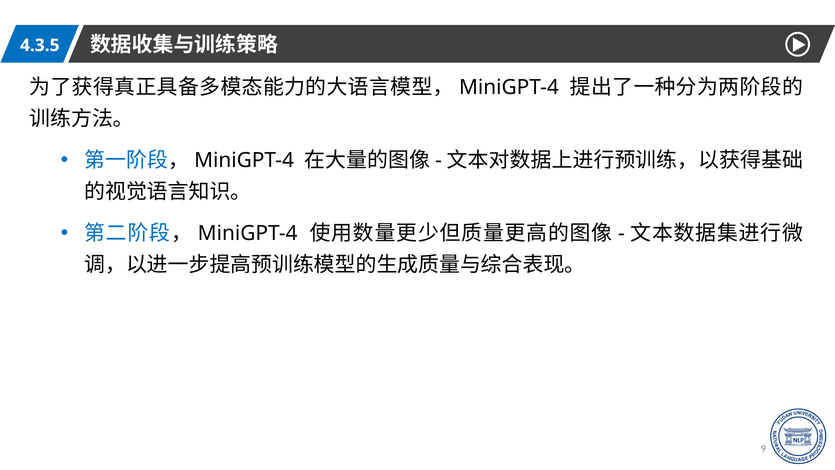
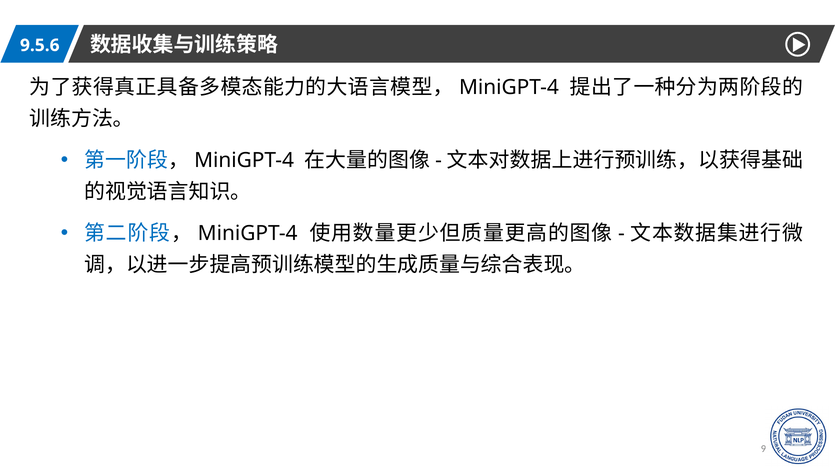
4.3.5: 4.3.5 -> 9.5.6
